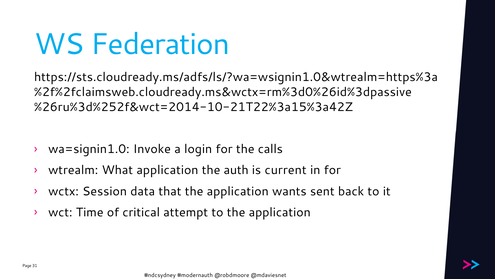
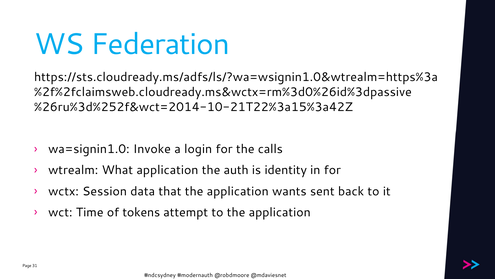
current: current -> identity
critical: critical -> tokens
